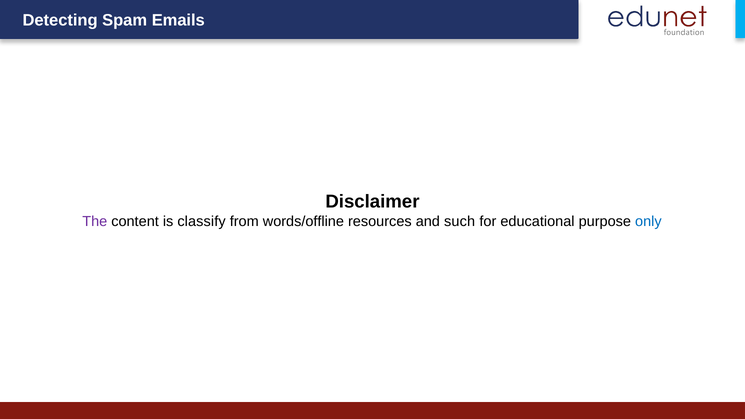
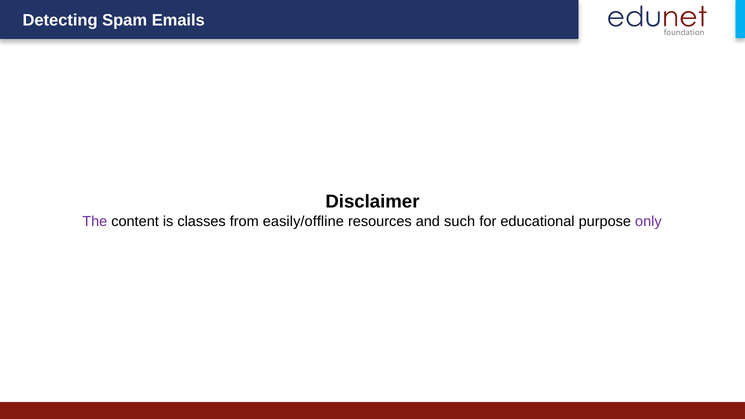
classify: classify -> classes
words/offline: words/offline -> easily/offline
only colour: blue -> purple
